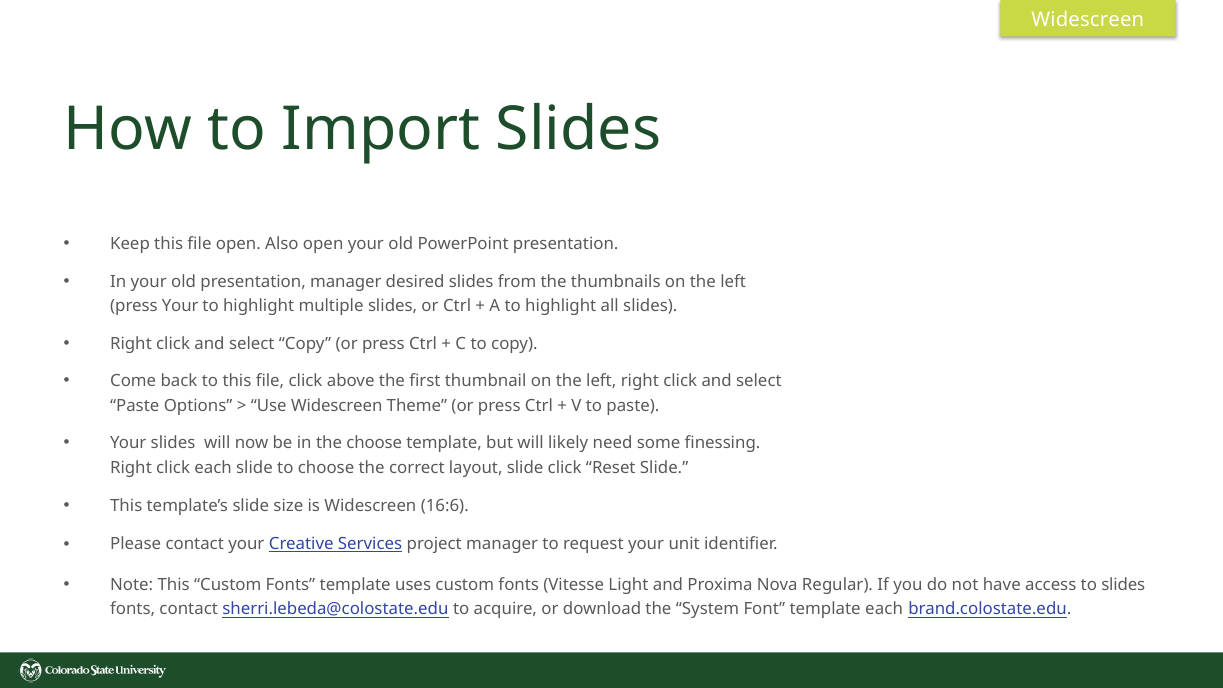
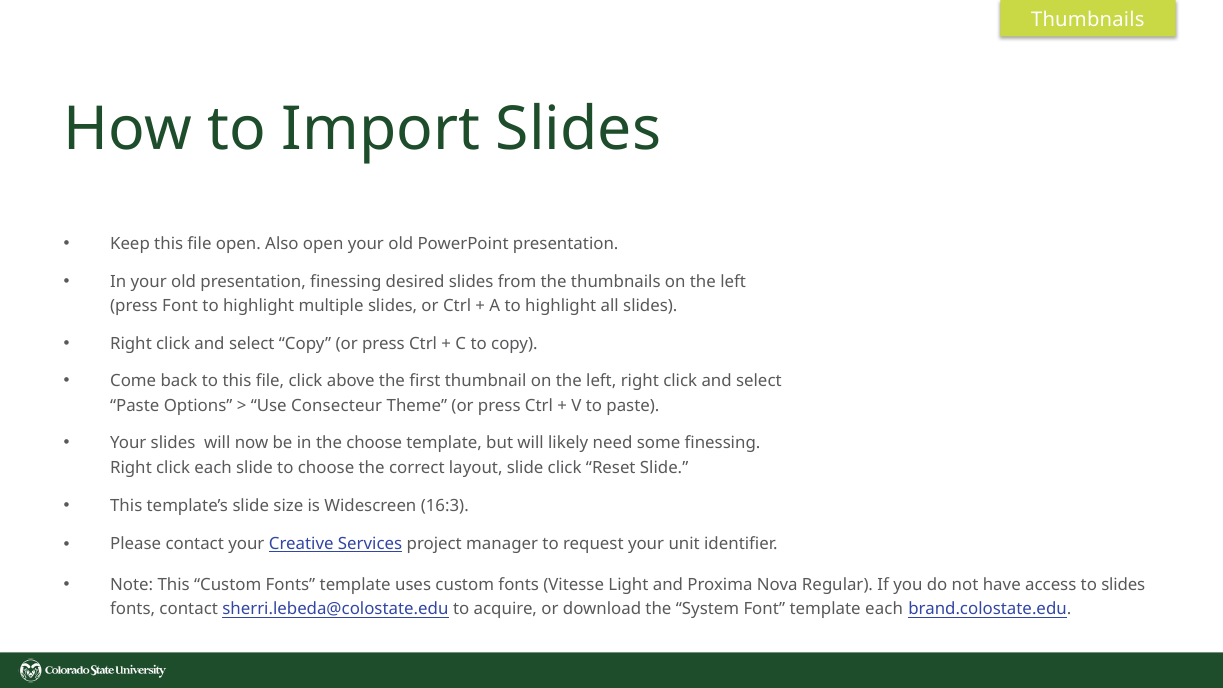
Widescreen at (1088, 20): Widescreen -> Thumbnails
presentation manager: manager -> finessing
press Your: Your -> Font
Use Widescreen: Widescreen -> Consecteur
16:6: 16:6 -> 16:3
